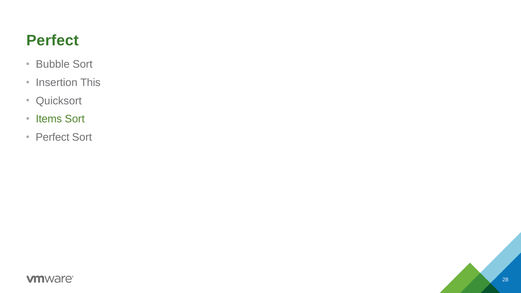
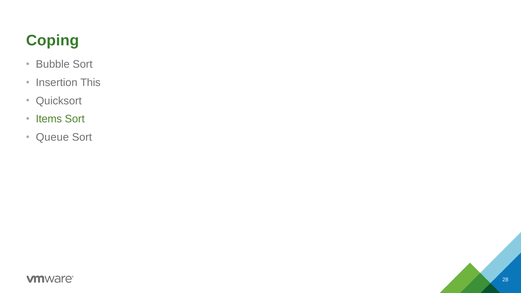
Perfect at (53, 41): Perfect -> Coping
Perfect at (52, 137): Perfect -> Queue
